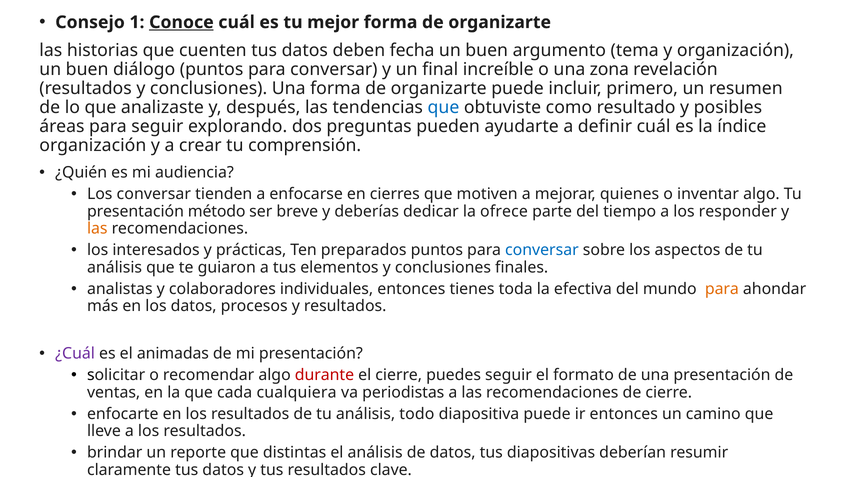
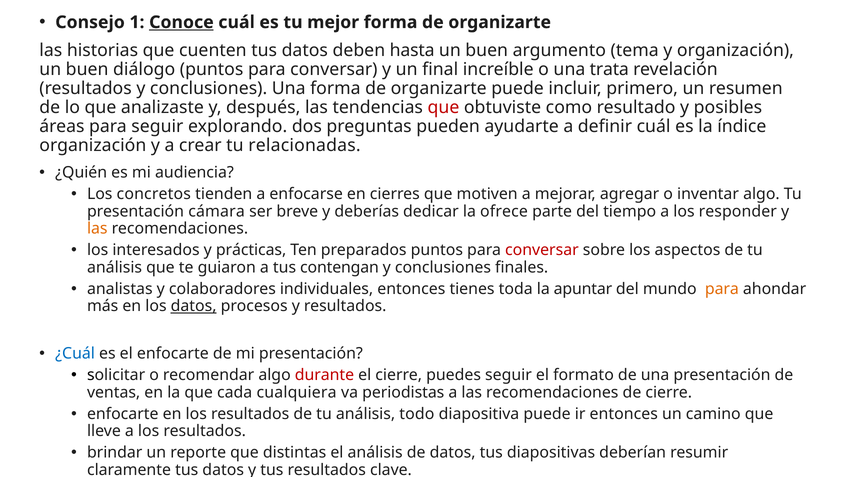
fecha: fecha -> hasta
zona: zona -> trata
que at (443, 107) colour: blue -> red
comprensión: comprensión -> relacionadas
Los conversar: conversar -> concretos
quienes: quienes -> agregar
método: método -> cámara
conversar at (542, 250) colour: blue -> red
elementos: elementos -> contengan
efectiva: efectiva -> apuntar
datos at (194, 306) underline: none -> present
¿Cuál colour: purple -> blue
el animadas: animadas -> enfocarte
